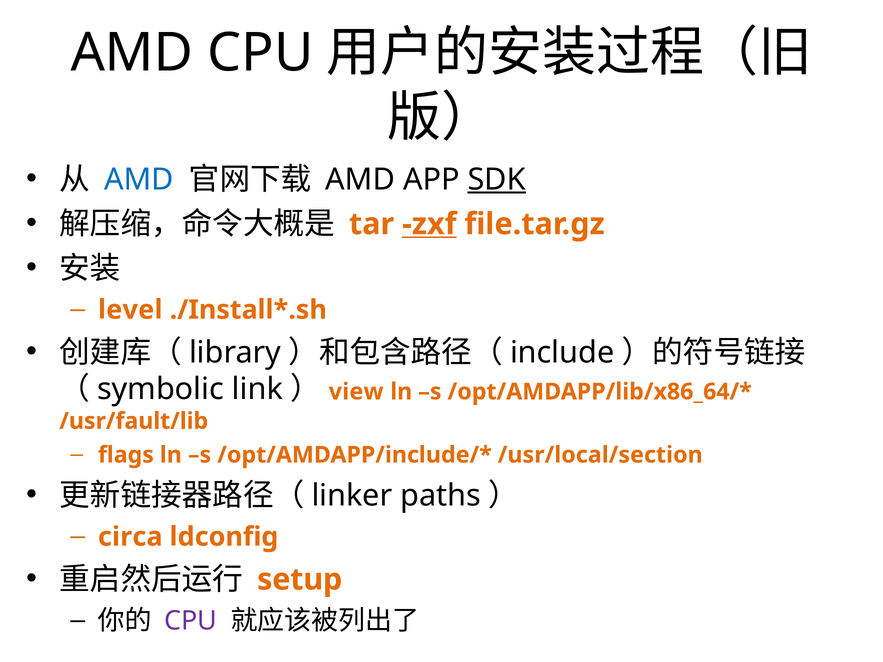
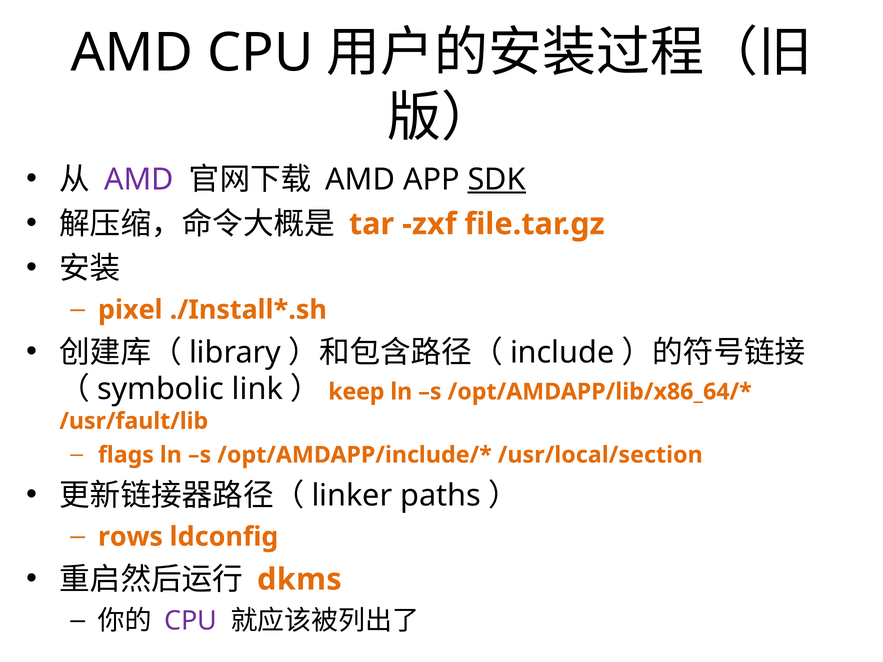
AMD at (139, 179) colour: blue -> purple
zxf underline: present -> none
level: level -> pixel
view: view -> keep
circa: circa -> rows
setup: setup -> dkms
